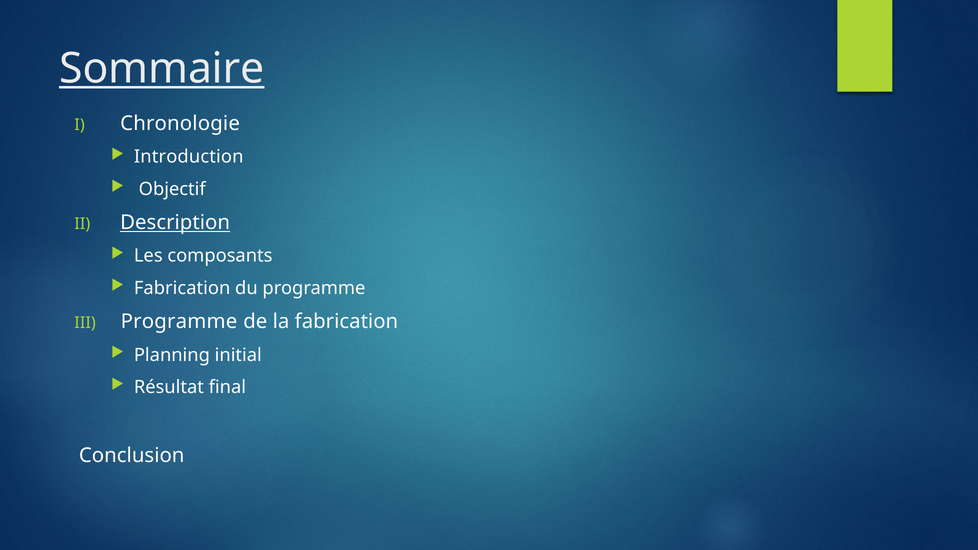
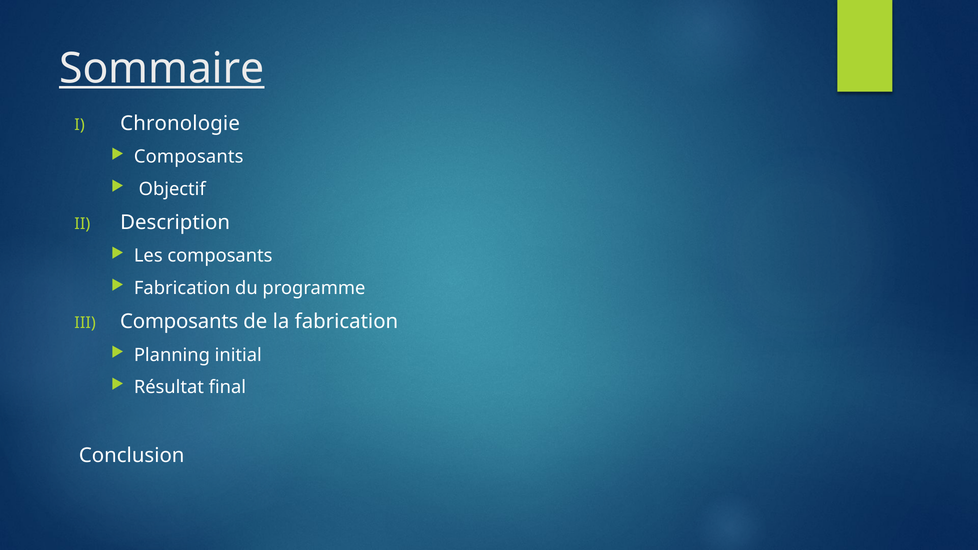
Introduction at (189, 157): Introduction -> Composants
Description underline: present -> none
Programme at (179, 322): Programme -> Composants
